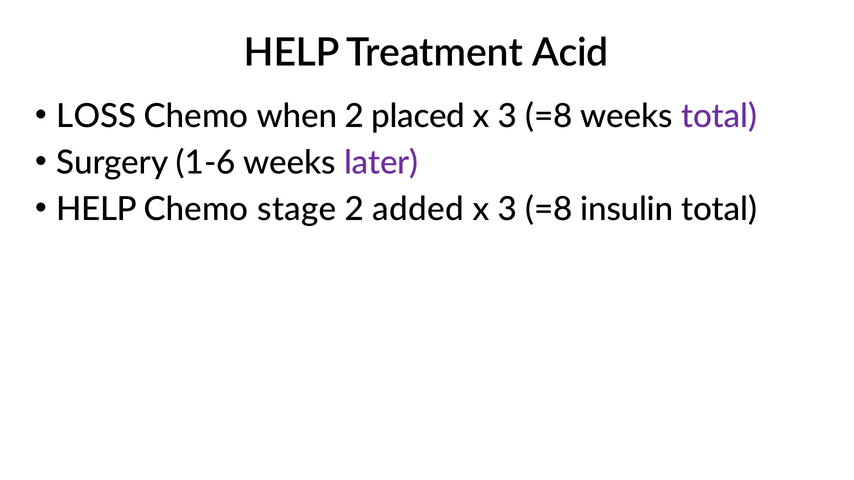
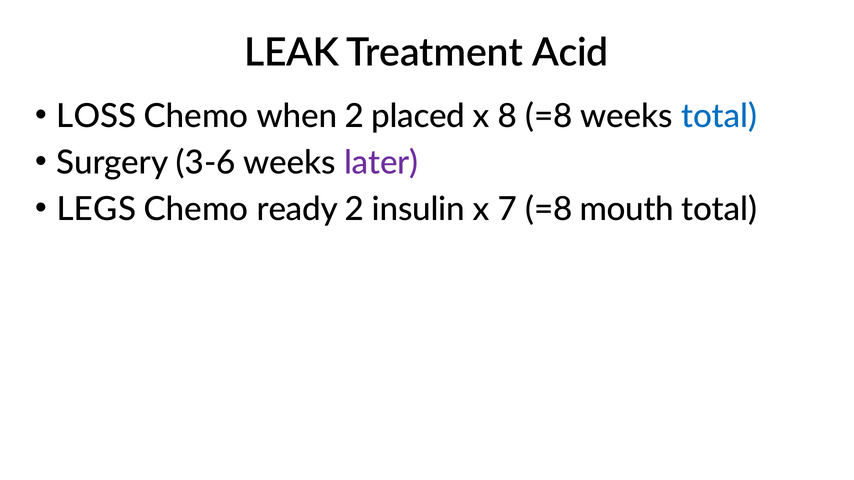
HELP at (292, 53): HELP -> LEAK
3 at (507, 116): 3 -> 8
total at (719, 116) colour: purple -> blue
1-6: 1-6 -> 3-6
HELP at (97, 209): HELP -> LEGS
stage: stage -> ready
added: added -> insulin
3 at (507, 209): 3 -> 7
insulin: insulin -> mouth
